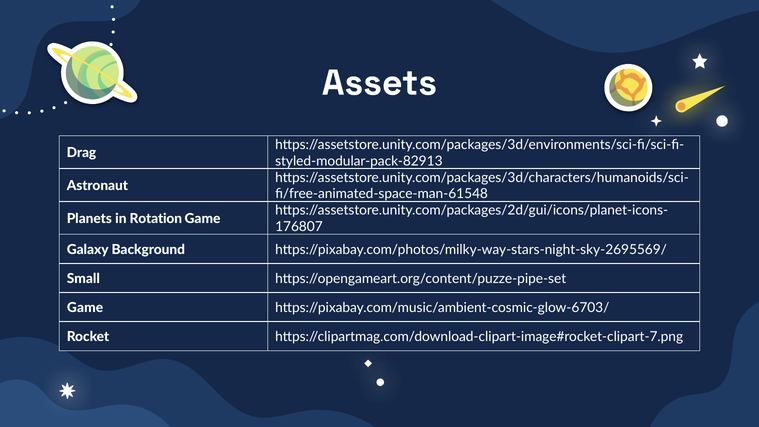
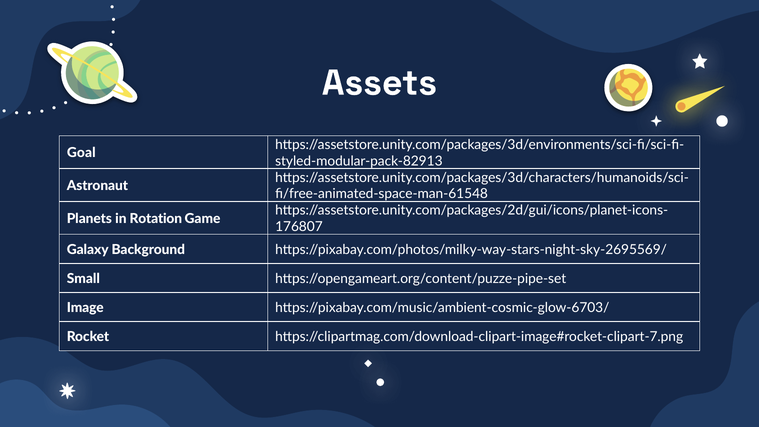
Drag: Drag -> Goal
Game at (85, 308): Game -> Image
